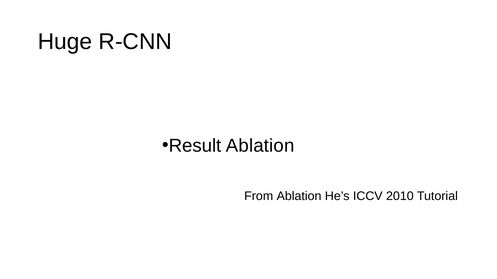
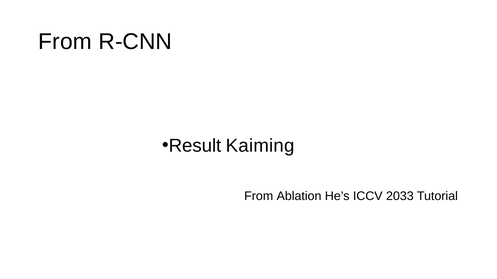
Huge at (65, 42): Huge -> From
Result Ablation: Ablation -> Kaiming
2010: 2010 -> 2033
